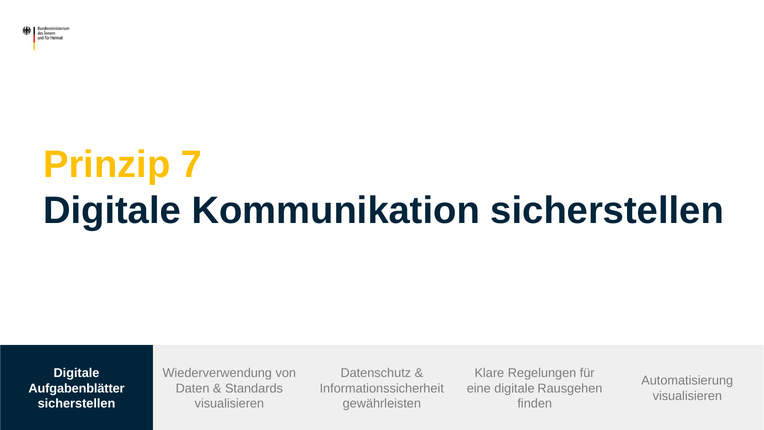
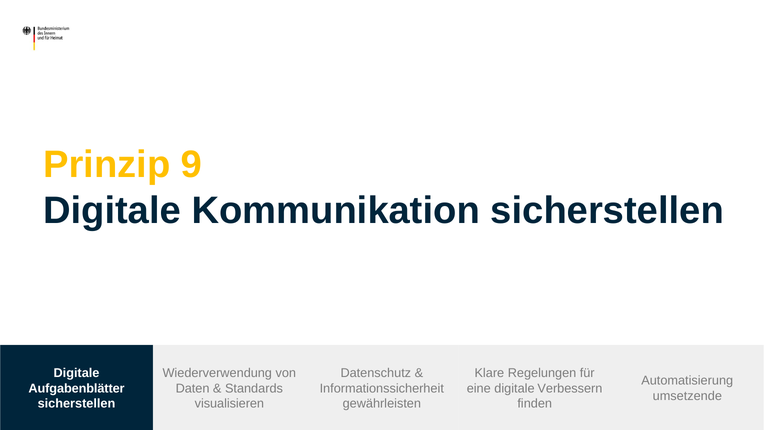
7: 7 -> 9
Rausgehen: Rausgehen -> Verbessern
visualisieren at (687, 396): visualisieren -> umsetzende
